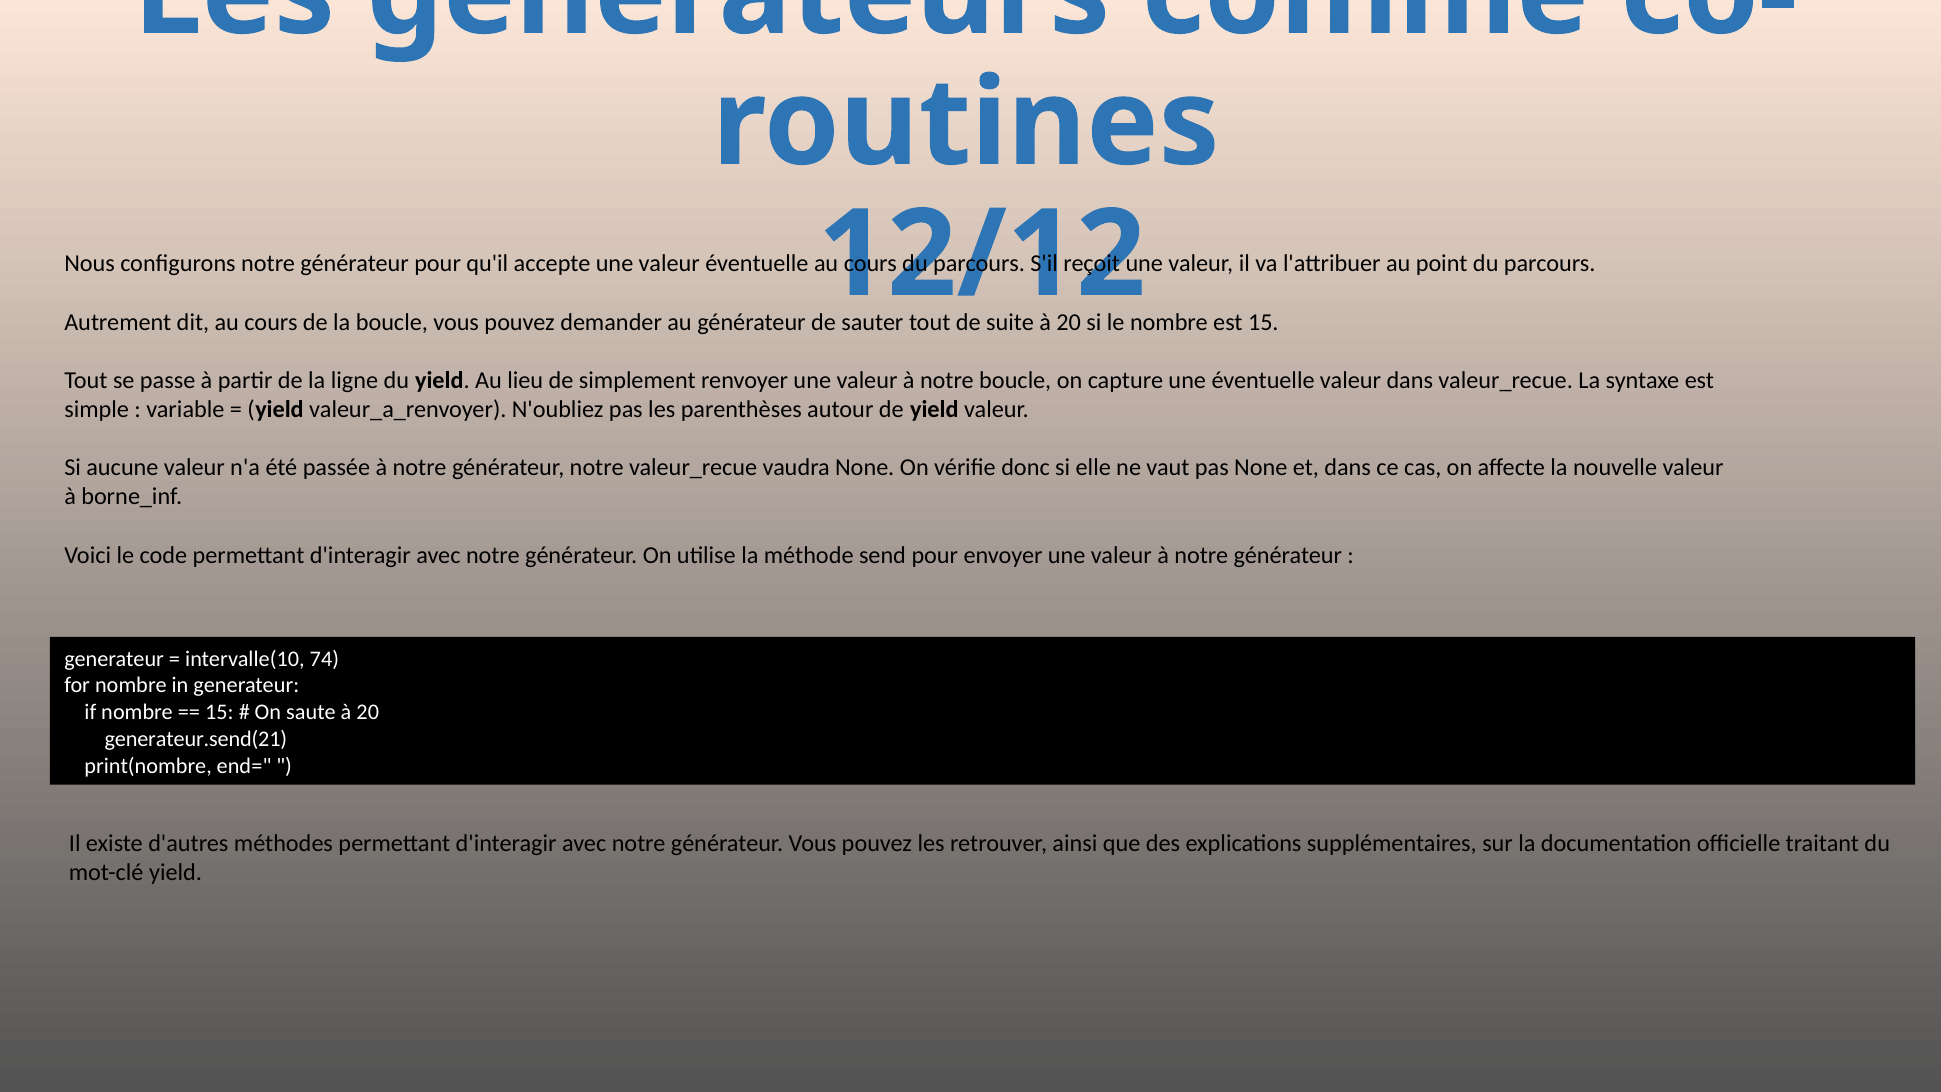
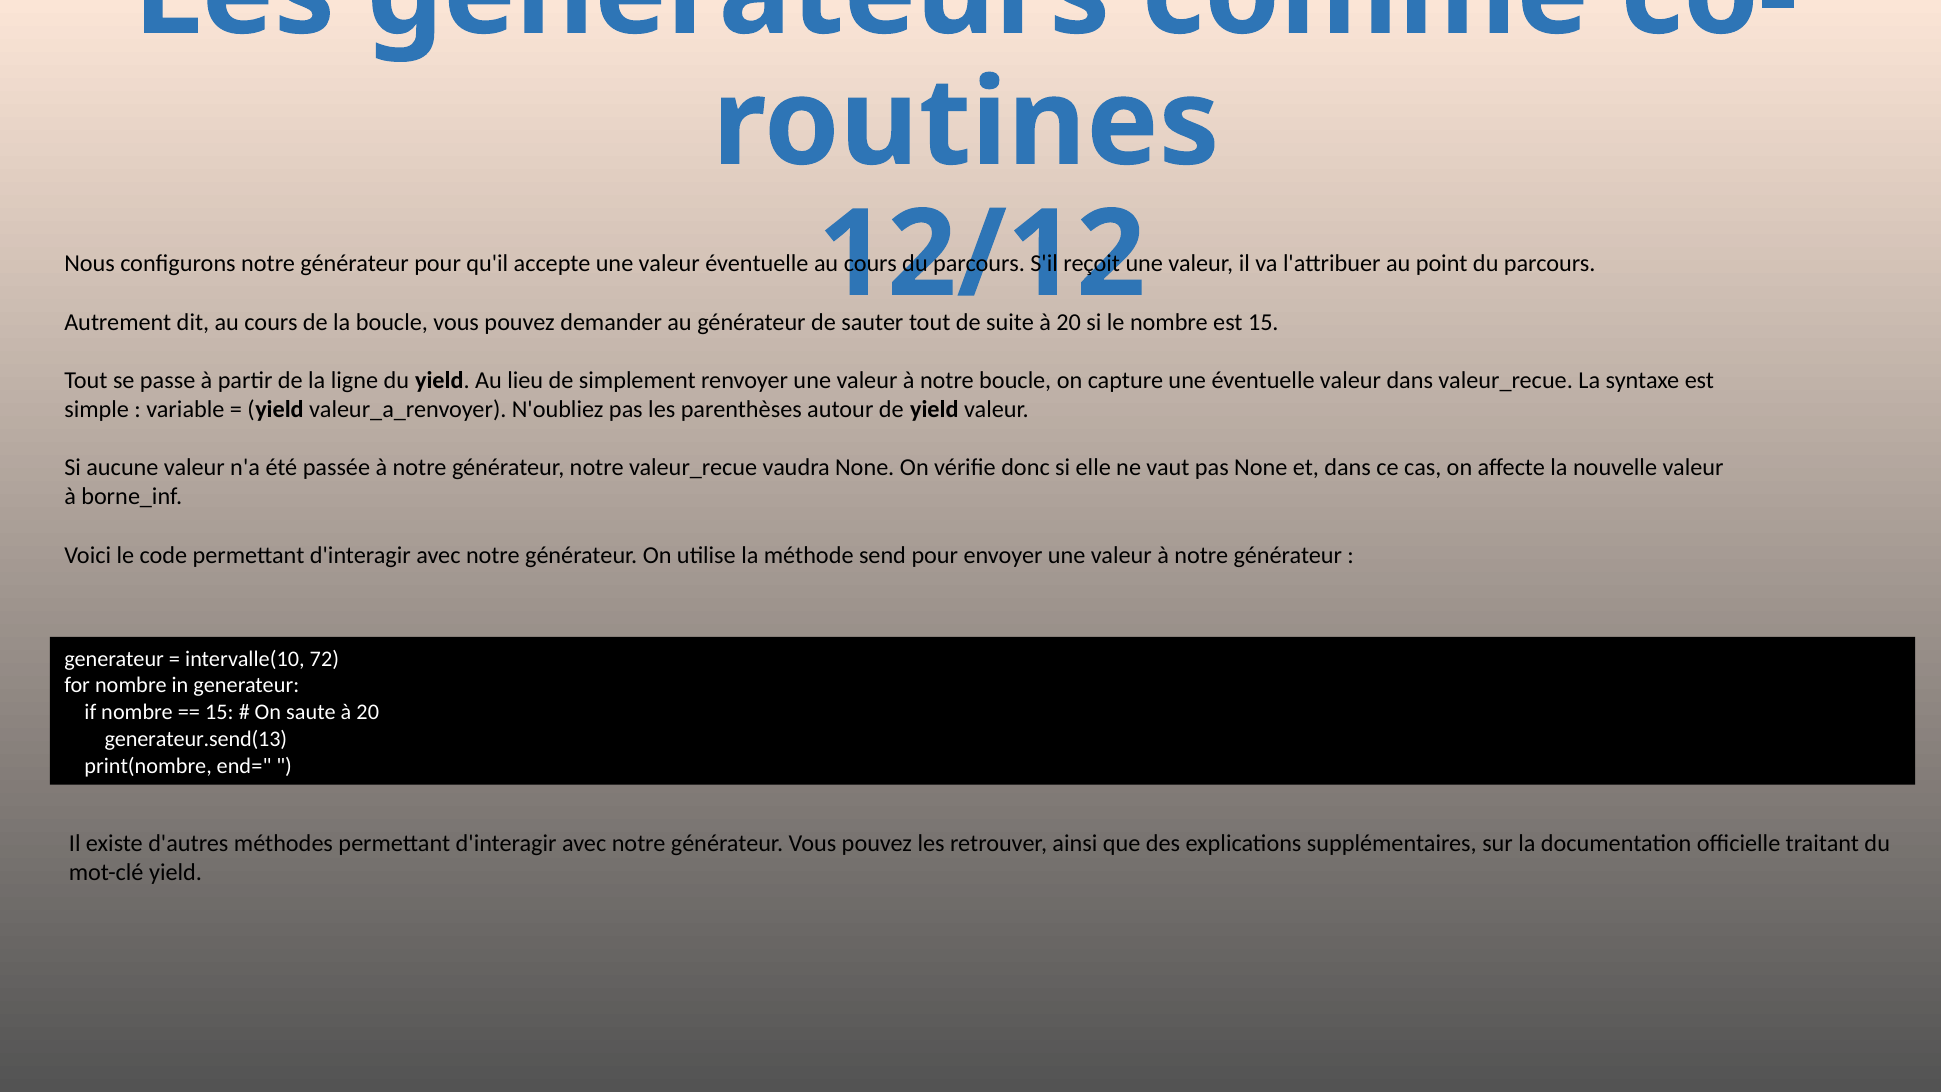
74: 74 -> 72
generateur.send(21: generateur.send(21 -> generateur.send(13
